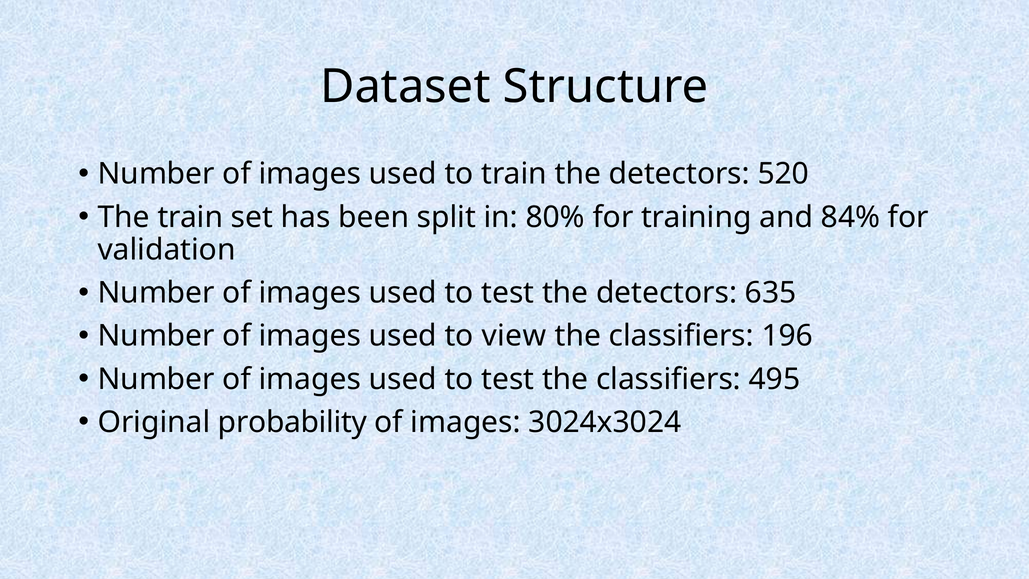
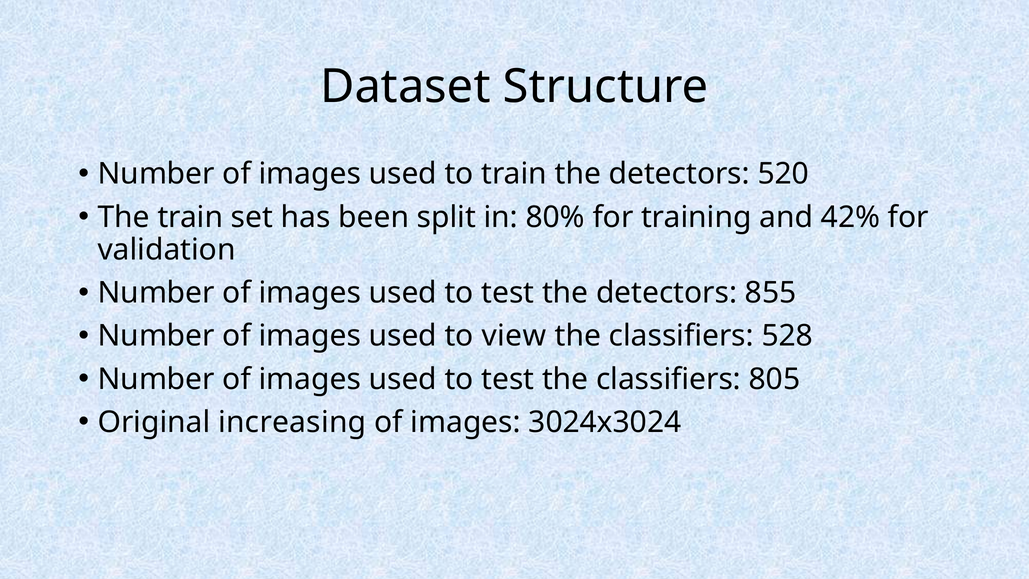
84%: 84% -> 42%
635: 635 -> 855
196: 196 -> 528
495: 495 -> 805
probability: probability -> increasing
